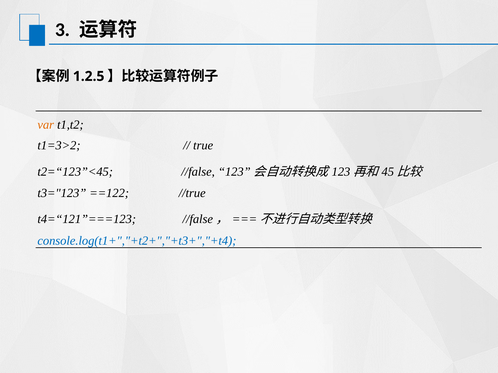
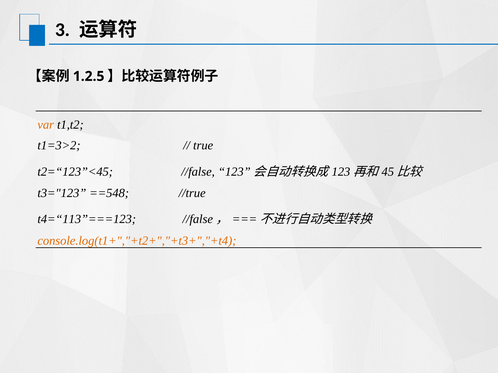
==122: ==122 -> ==548
t4=“121”===123: t4=“121”===123 -> t4=“113”===123
console.log(t1+","+t2+","+t3+","+t4 colour: blue -> orange
